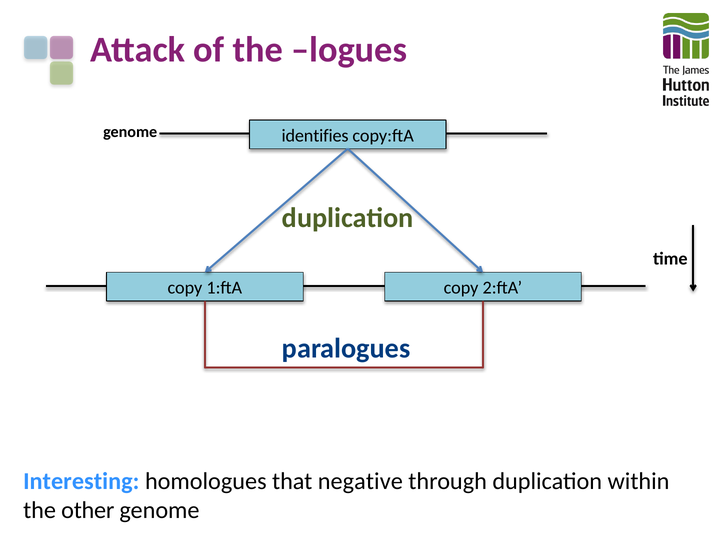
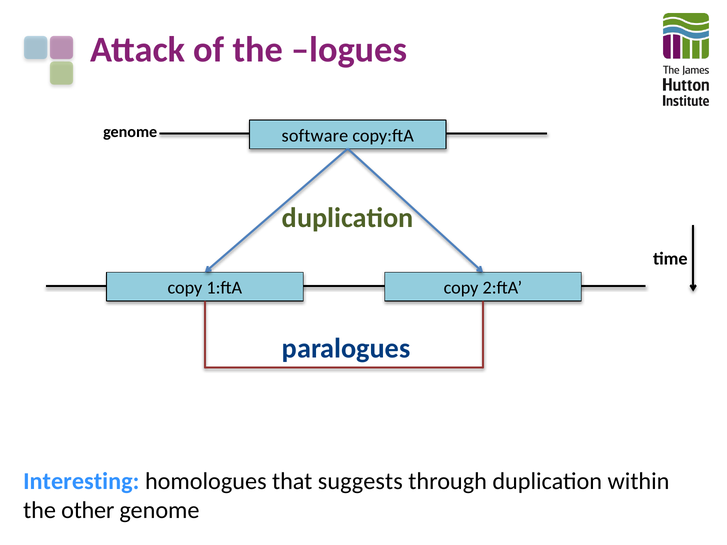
identifies: identifies -> software
negative: negative -> suggests
